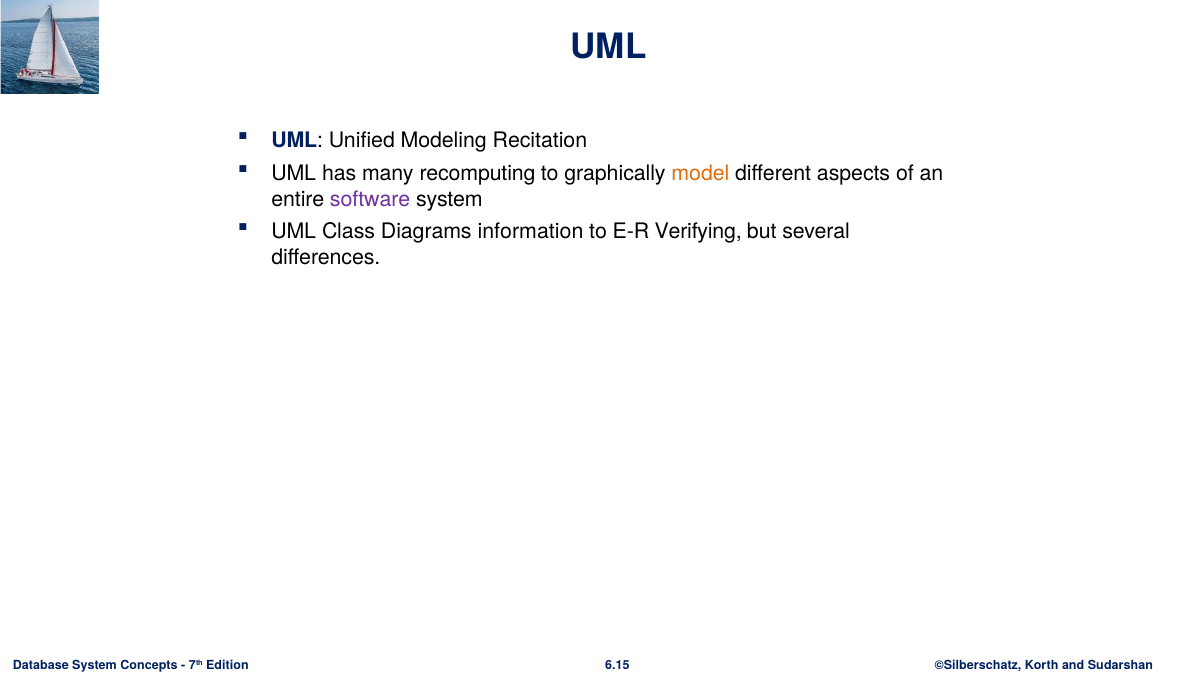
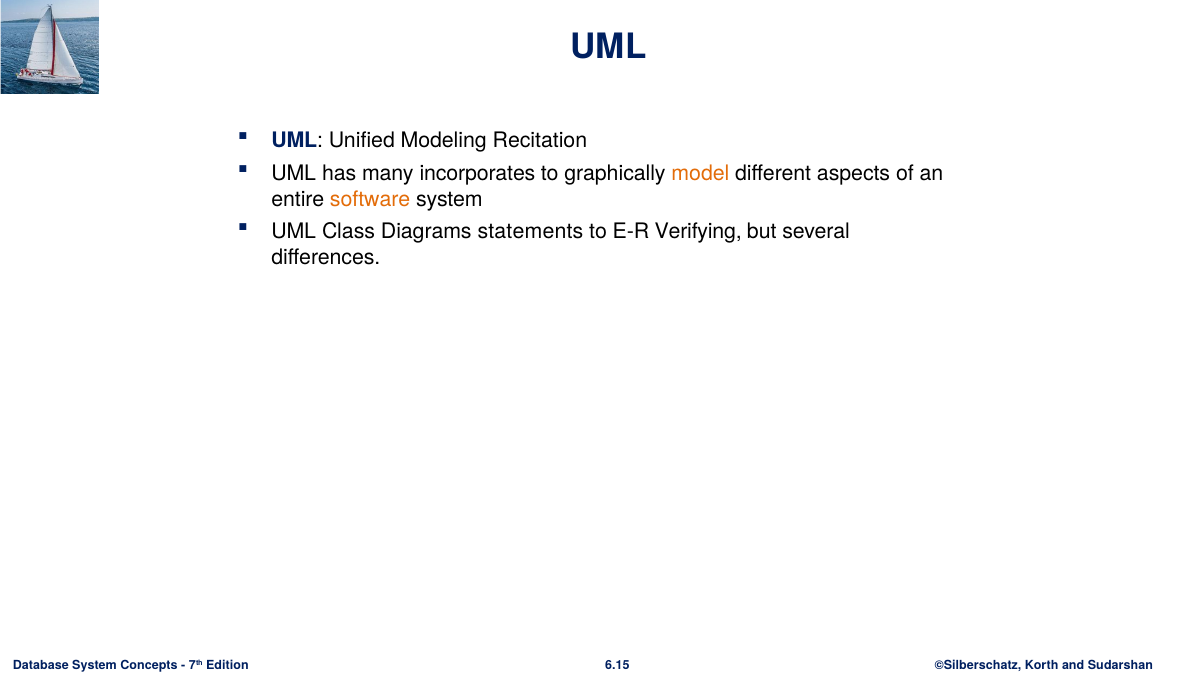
recomputing: recomputing -> incorporates
software colour: purple -> orange
information: information -> statements
